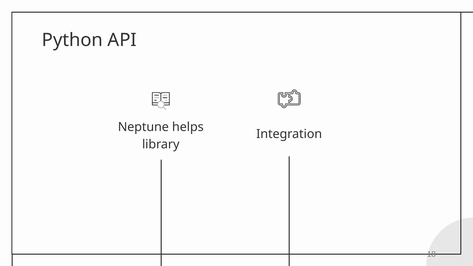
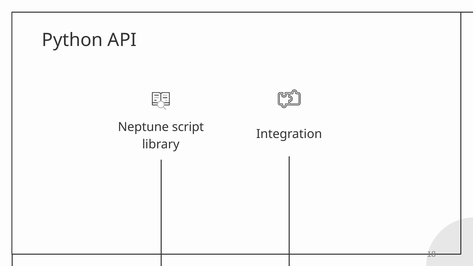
helps: helps -> script
